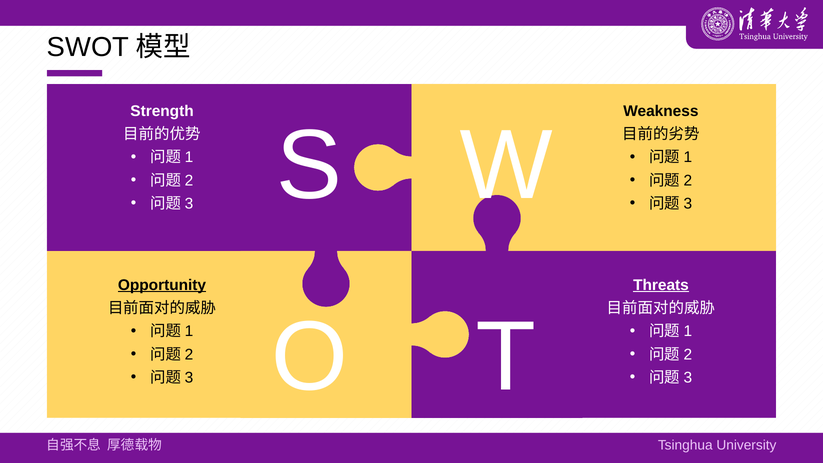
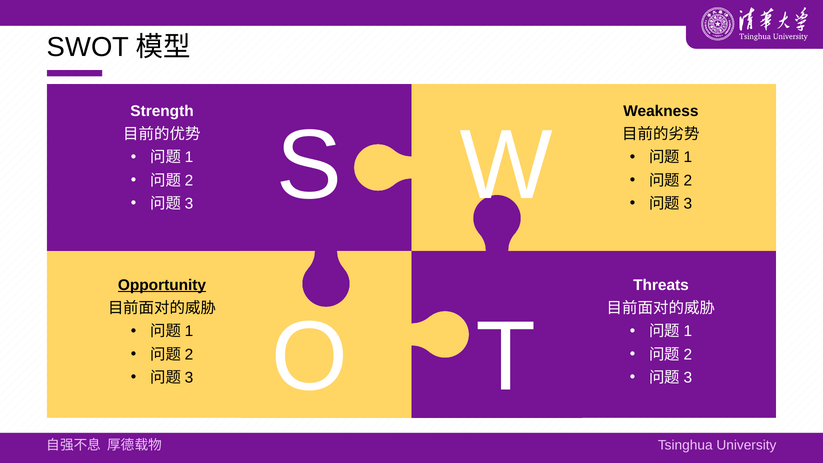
Threats underline: present -> none
